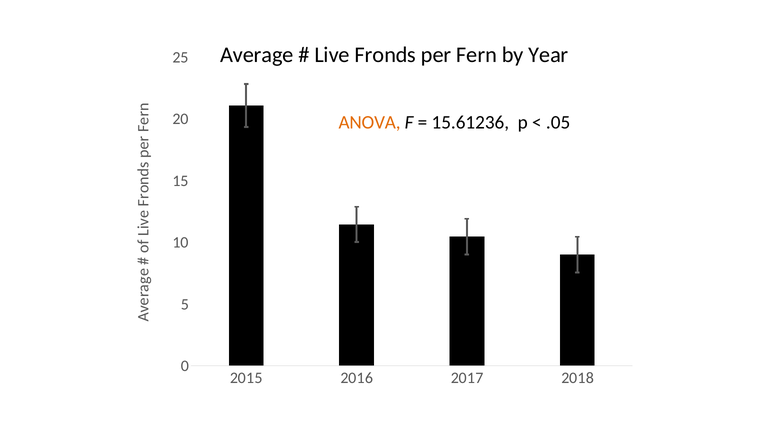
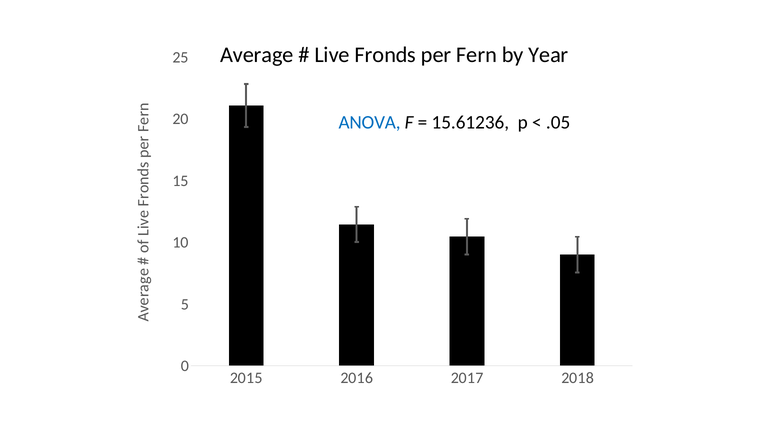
ANOVA colour: orange -> blue
